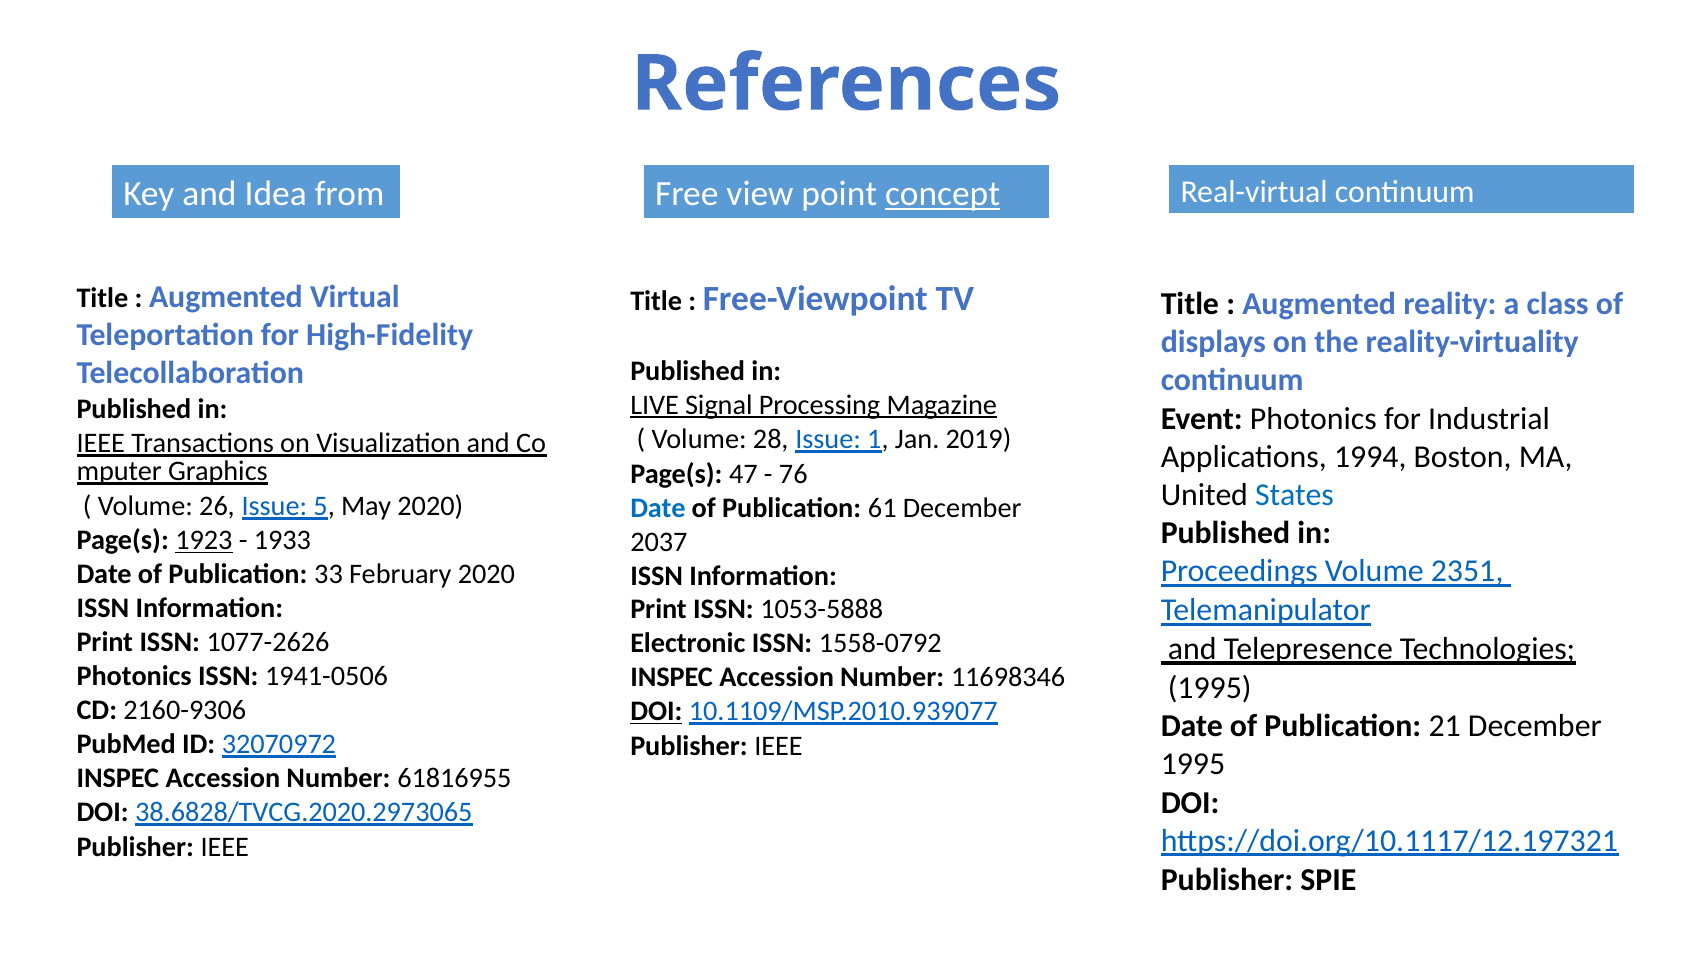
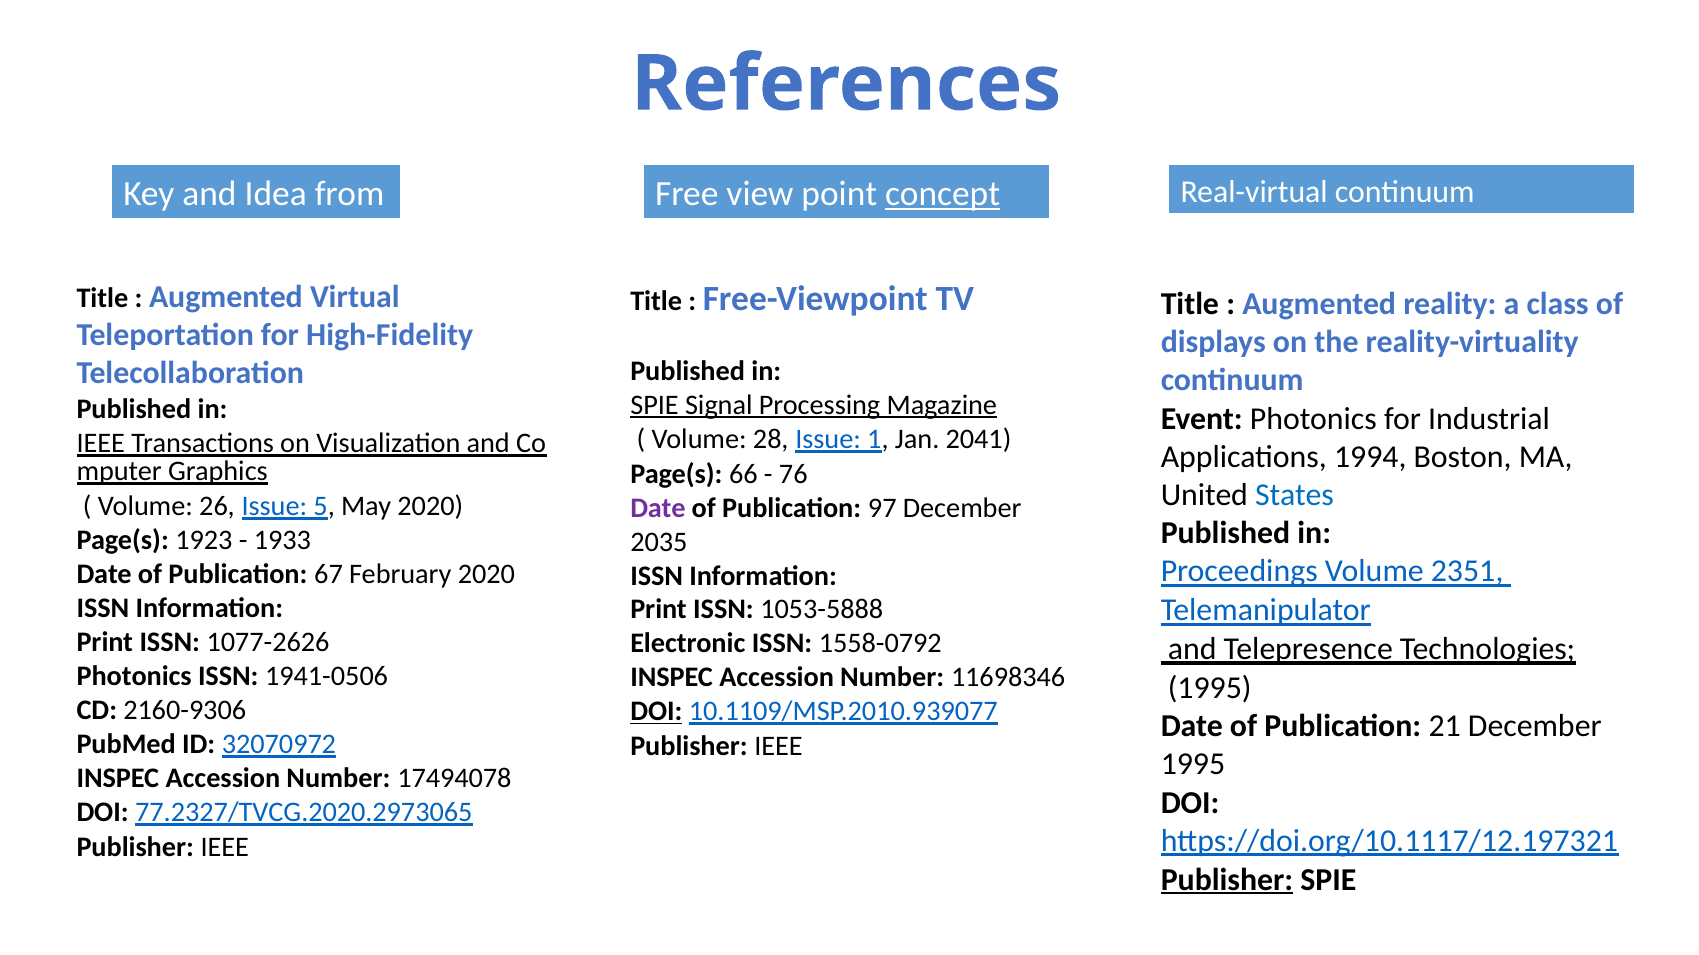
LIVE at (655, 405): LIVE -> SPIE
2019: 2019 -> 2041
47: 47 -> 66
Date at (658, 508) colour: blue -> purple
61: 61 -> 97
1923 underline: present -> none
2037: 2037 -> 2035
33: 33 -> 67
61816955: 61816955 -> 17494078
38.6828/TVCG.2020.2973065: 38.6828/TVCG.2020.2973065 -> 77.2327/TVCG.2020.2973065
Publisher at (1227, 880) underline: none -> present
